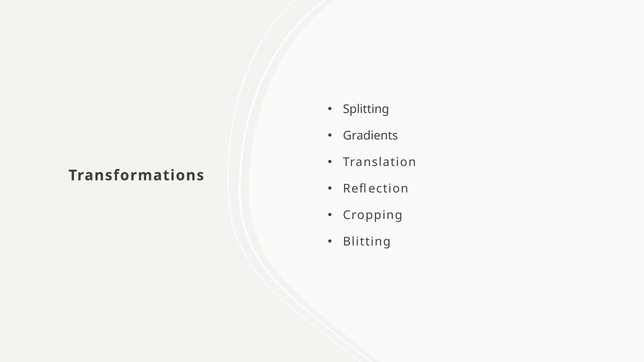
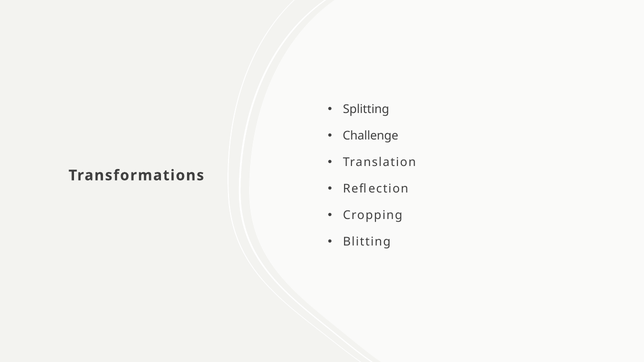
Gradients: Gradients -> Challenge
